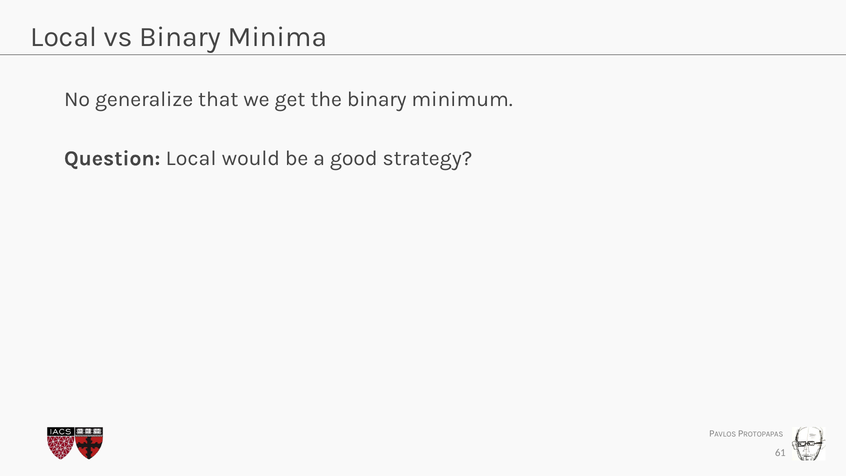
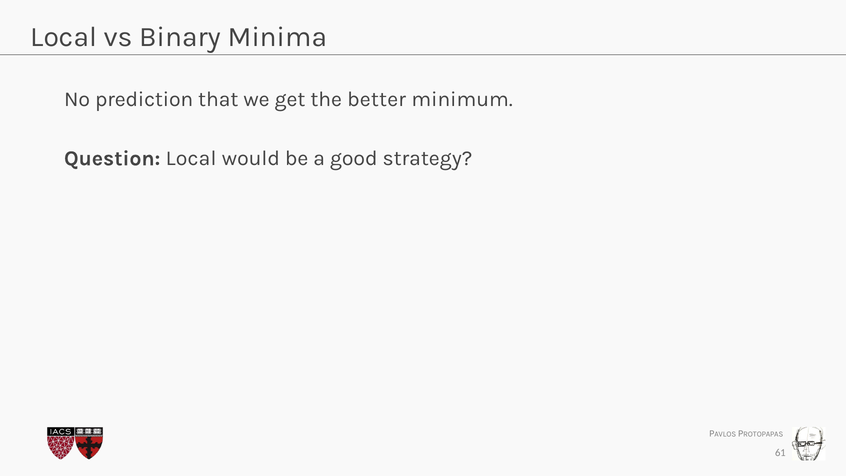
generalize: generalize -> prediction
the binary: binary -> better
